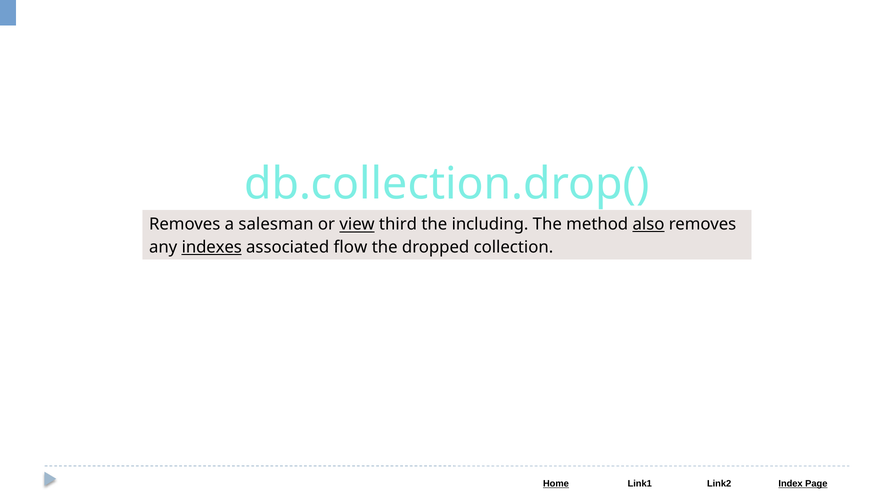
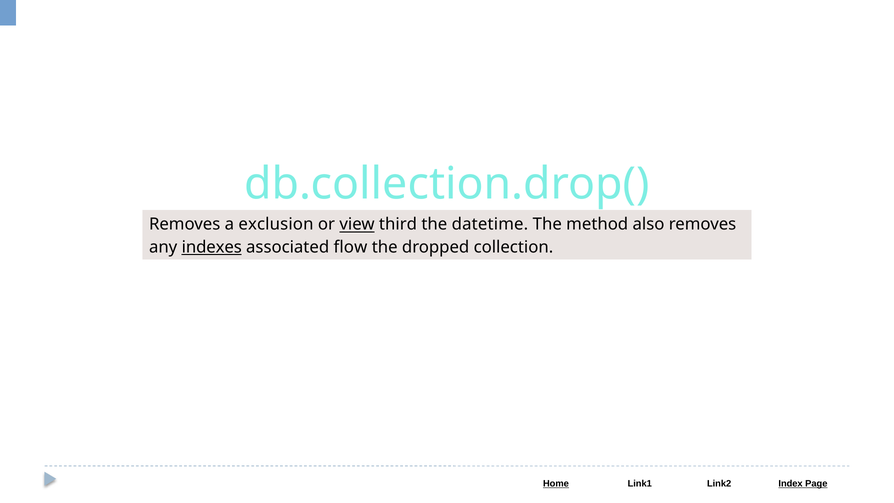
salesman: salesman -> exclusion
including: including -> datetime
also underline: present -> none
